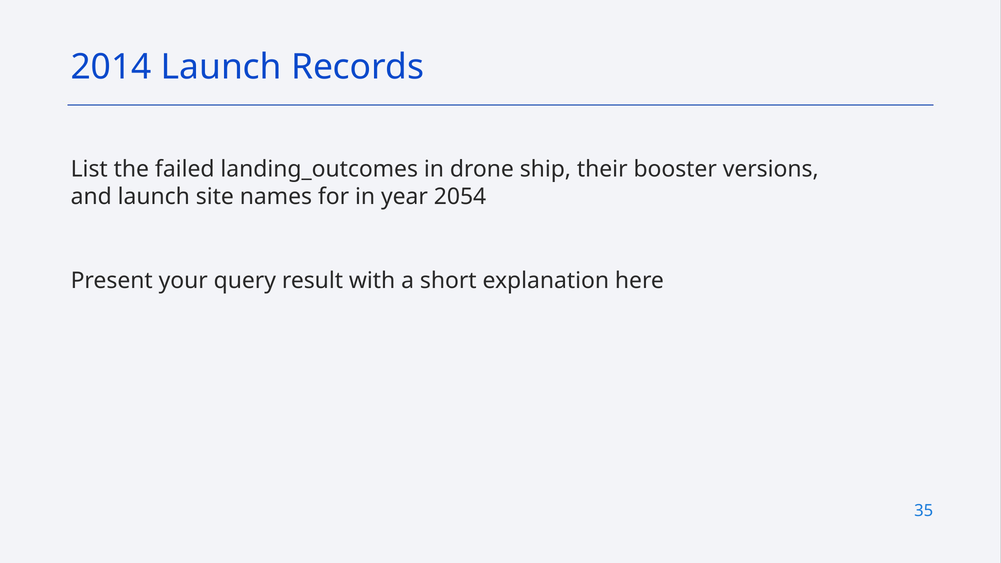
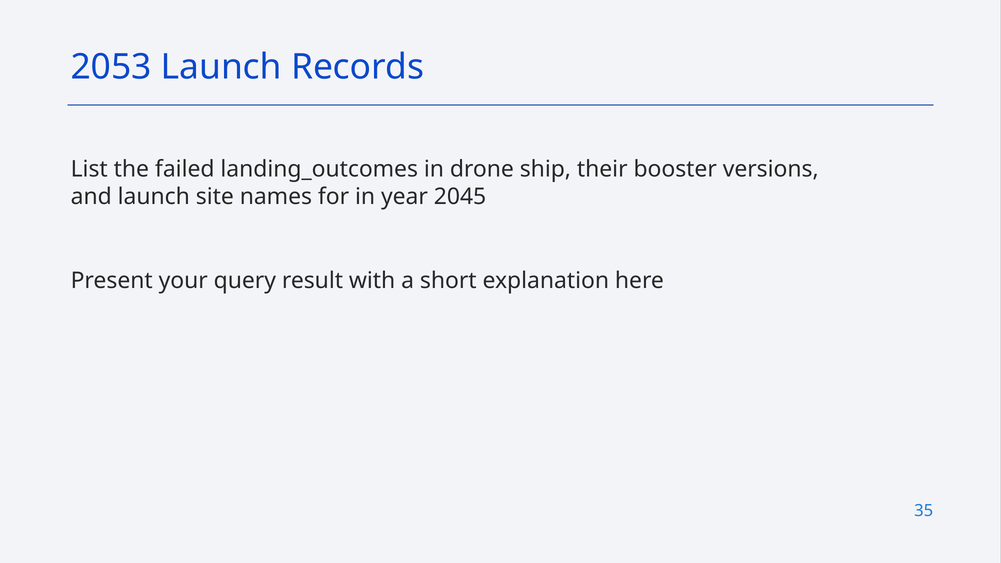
2014: 2014 -> 2053
2054: 2054 -> 2045
